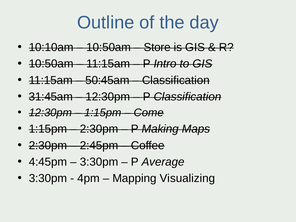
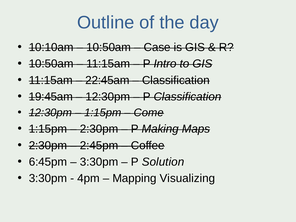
Store: Store -> Case
50:45am: 50:45am -> 22:45am
31:45am: 31:45am -> 19:45am
4:45pm: 4:45pm -> 6:45pm
Average: Average -> Solution
